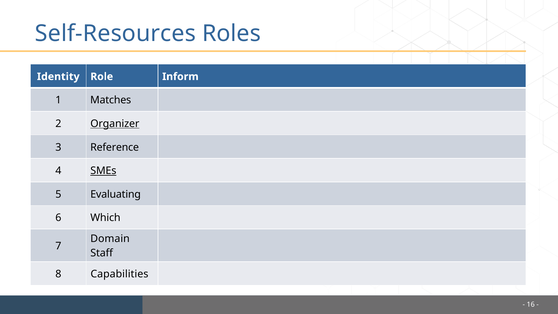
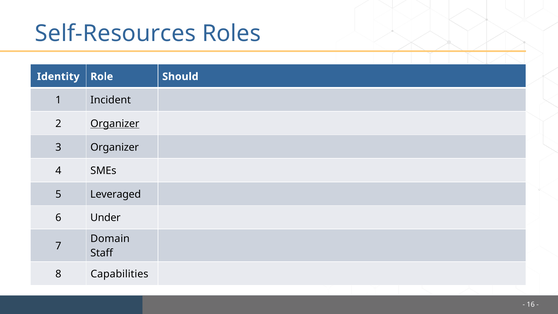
Inform: Inform -> Should
Matches: Matches -> Incident
3 Reference: Reference -> Organizer
SMEs underline: present -> none
Evaluating: Evaluating -> Leveraged
Which: Which -> Under
